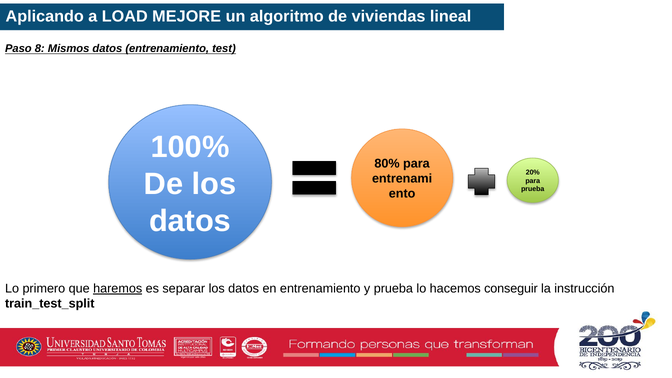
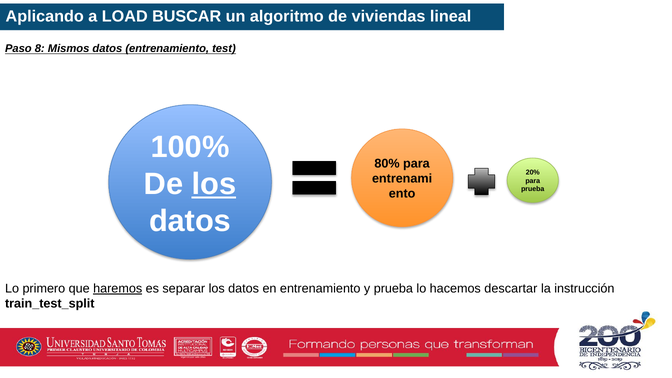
MEJORE: MEJORE -> BUSCAR
los at (214, 184) underline: none -> present
conseguir: conseguir -> descartar
